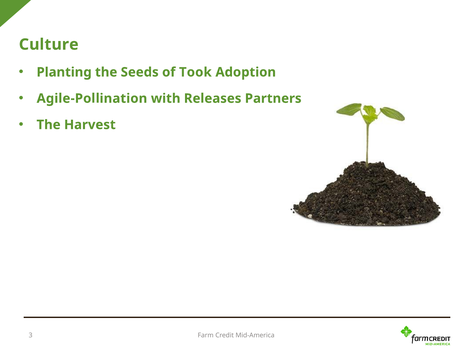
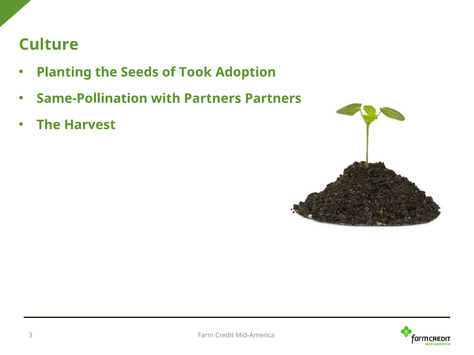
Agile-Pollination: Agile-Pollination -> Same-Pollination
with Releases: Releases -> Partners
